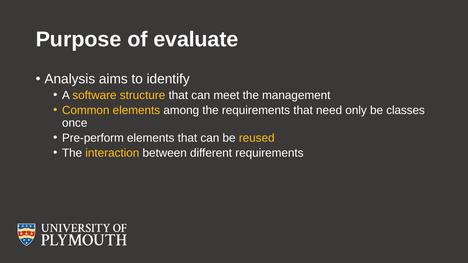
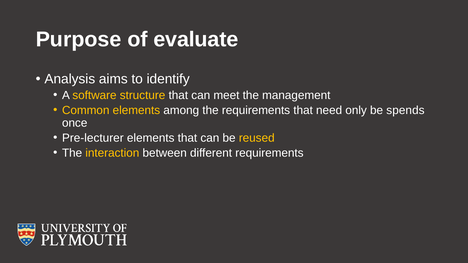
classes: classes -> spends
Pre-perform: Pre-perform -> Pre-lecturer
